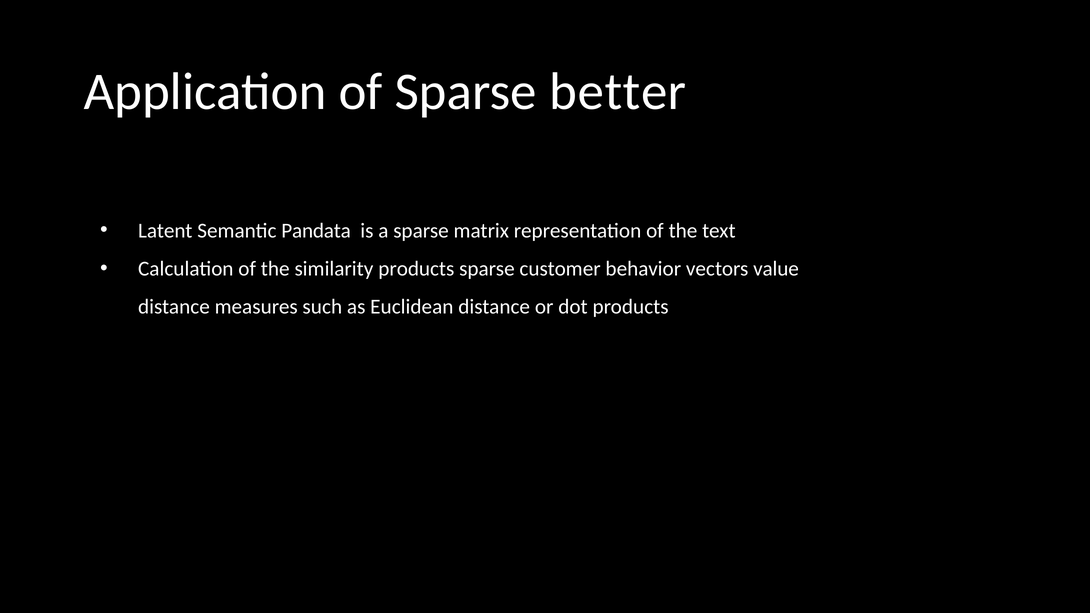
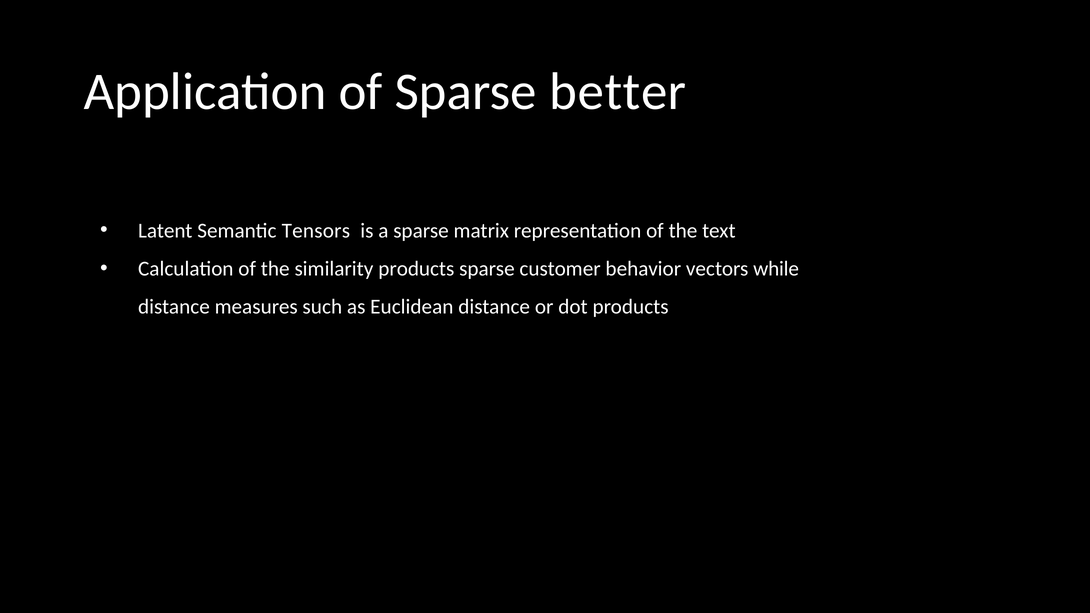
Pandata: Pandata -> Tensors
value: value -> while
